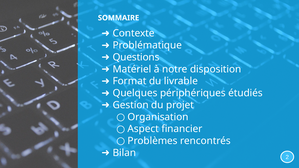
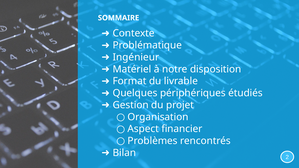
Questions: Questions -> Ingénieur
